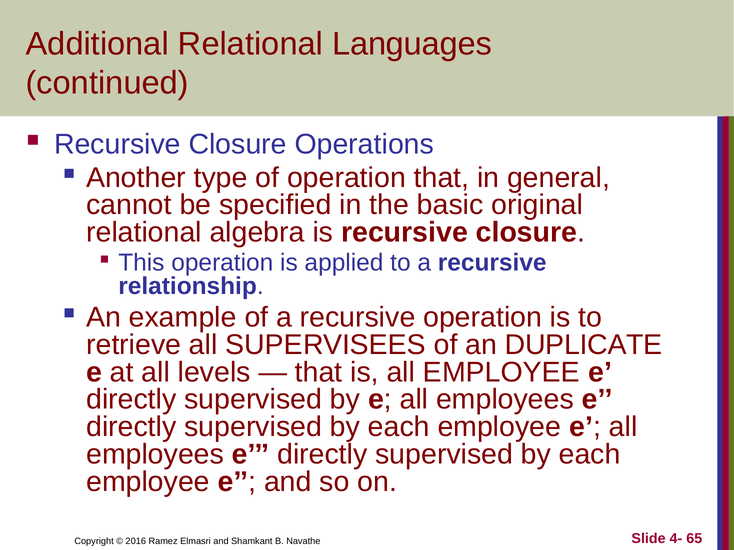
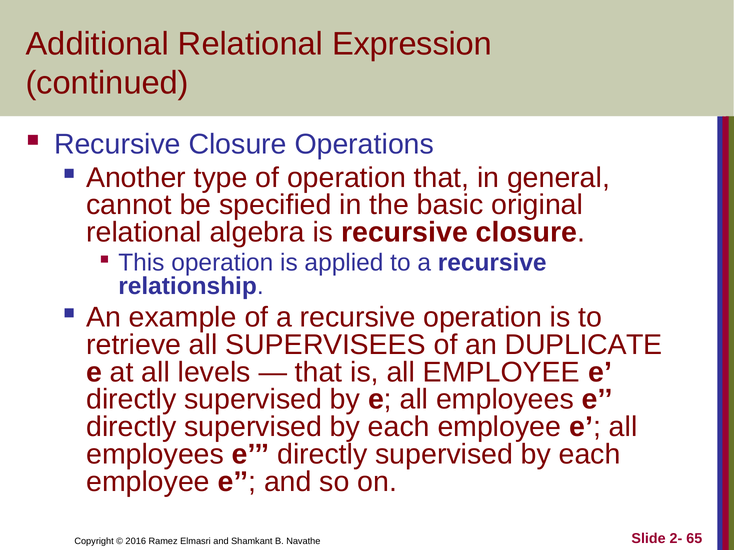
Languages: Languages -> Expression
4-: 4- -> 2-
